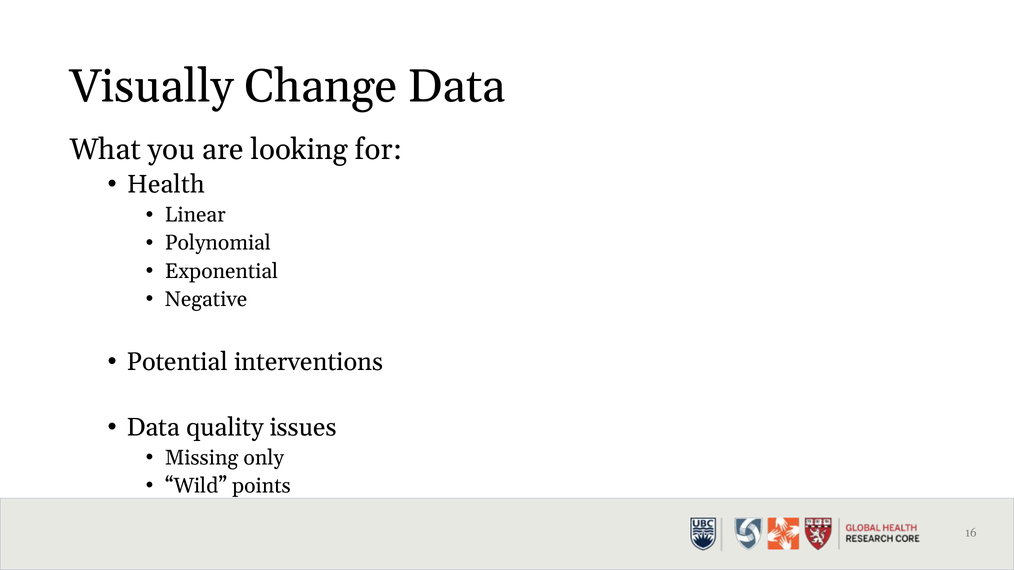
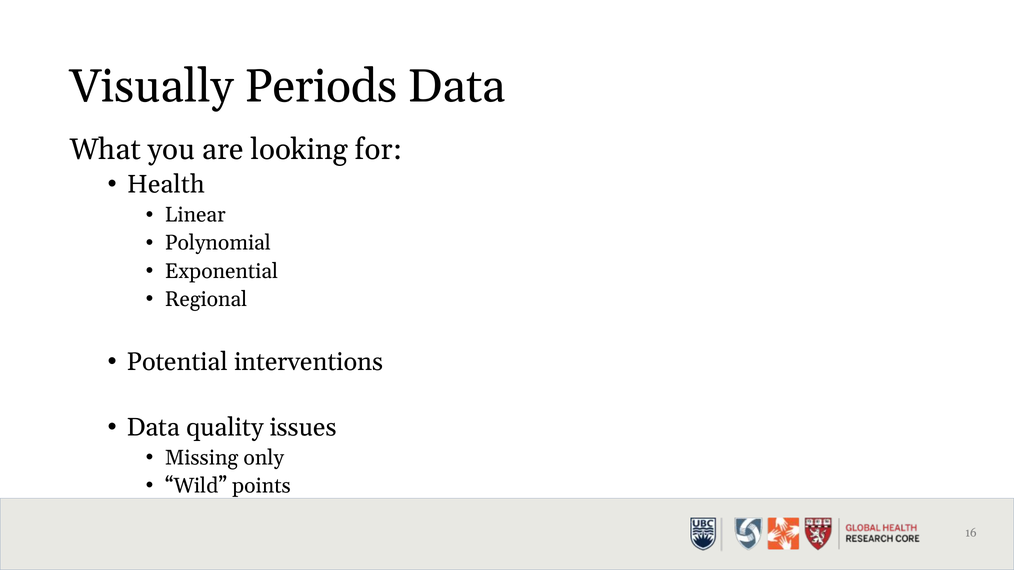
Change: Change -> Periods
Negative: Negative -> Regional
